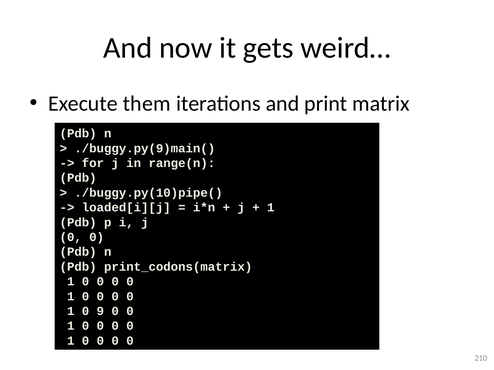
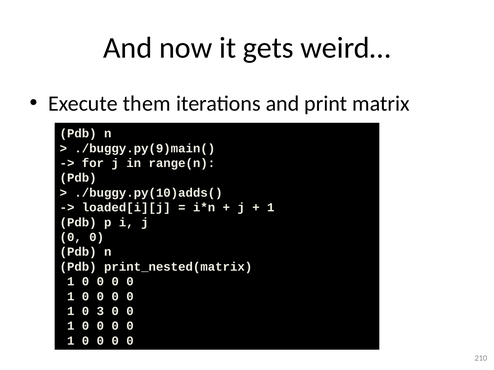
./buggy.py(10)pipe(: ./buggy.py(10)pipe( -> ./buggy.py(10)adds(
print_codons(matrix: print_codons(matrix -> print_nested(matrix
9: 9 -> 3
